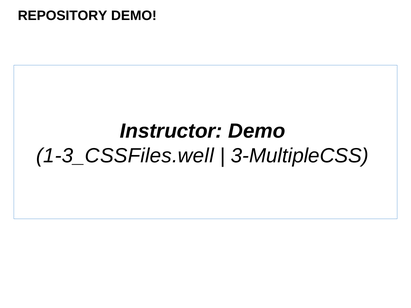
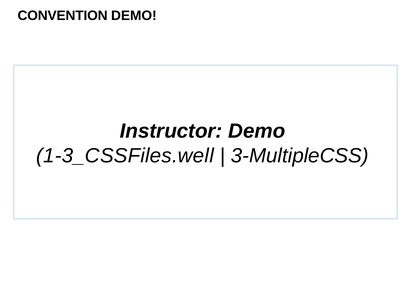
REPOSITORY: REPOSITORY -> CONVENTION
